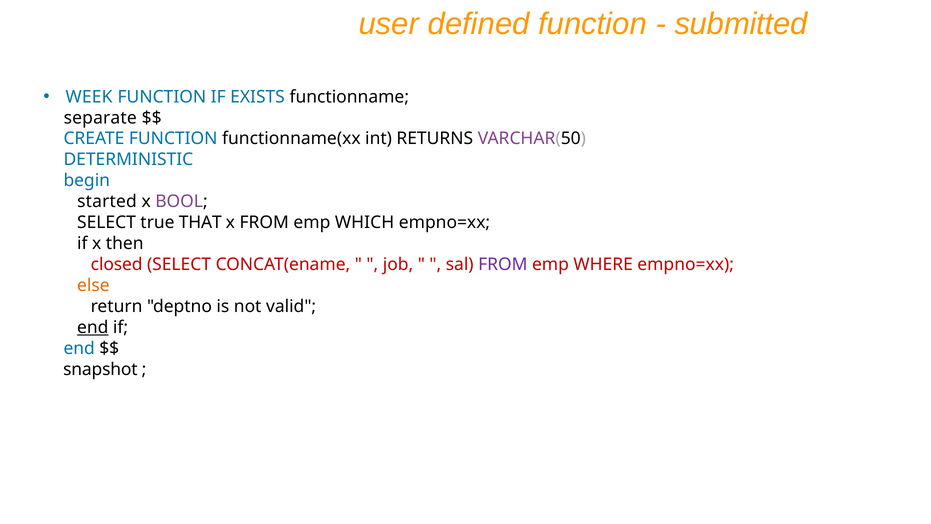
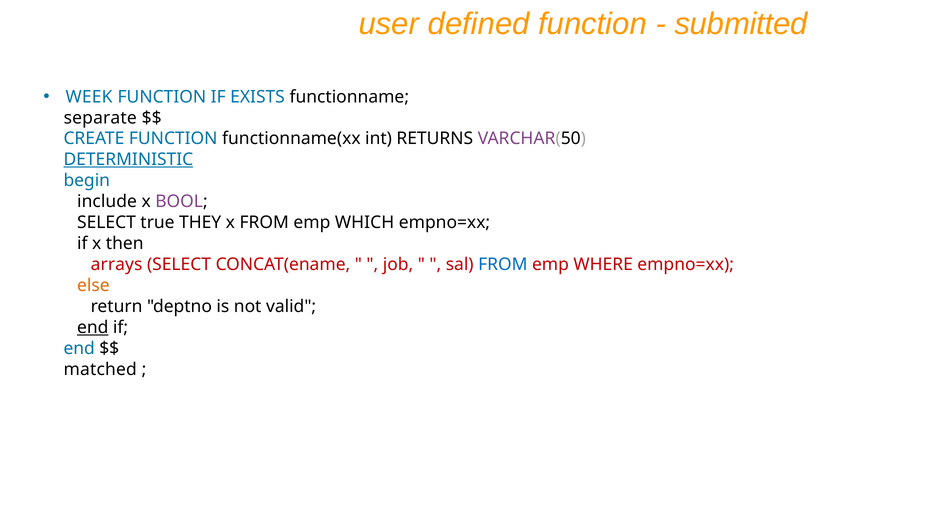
DETERMINISTIC underline: none -> present
started: started -> include
THAT: THAT -> THEY
closed: closed -> arrays
FROM at (503, 264) colour: purple -> blue
snapshot: snapshot -> matched
